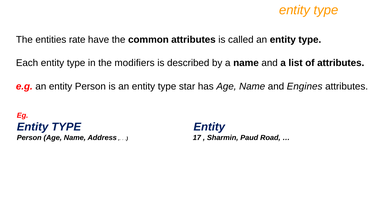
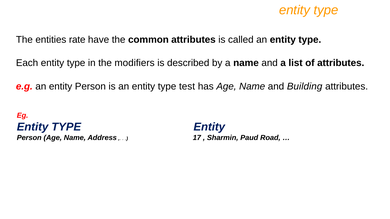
star: star -> test
Engines: Engines -> Building
